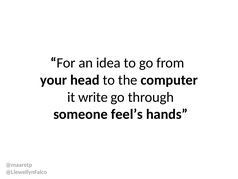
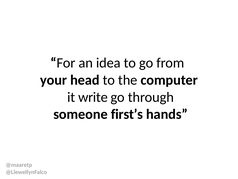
feel’s: feel’s -> first’s
